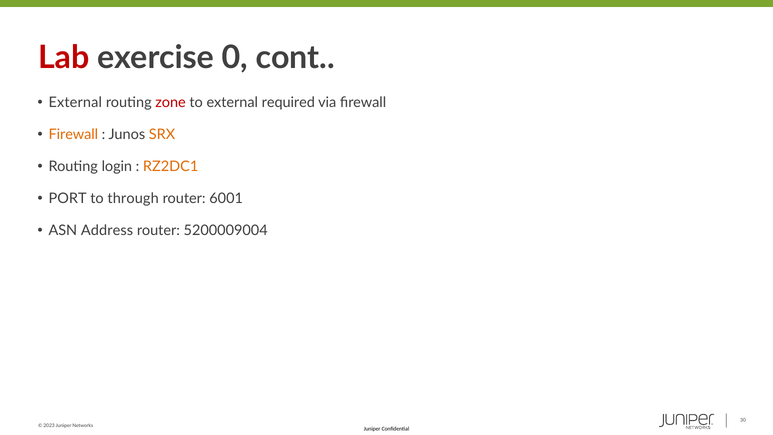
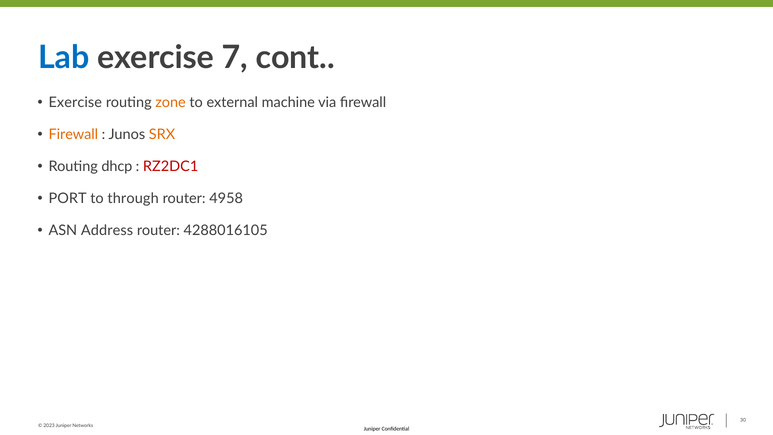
Lab colour: red -> blue
0: 0 -> 7
External at (75, 102): External -> Exercise
zone colour: red -> orange
required: required -> machine
login: login -> dhcp
RZ2DC1 colour: orange -> red
6001: 6001 -> 4958
5200009004: 5200009004 -> 4288016105
